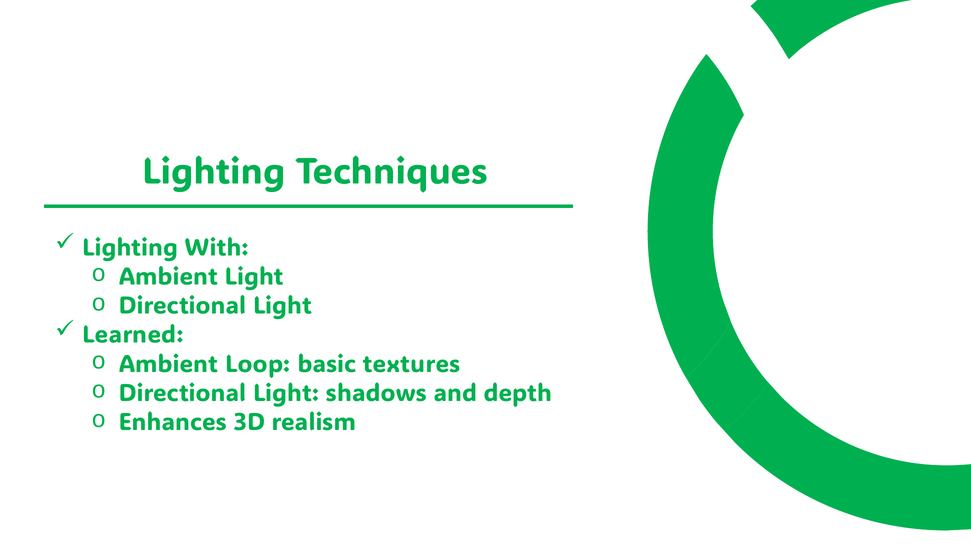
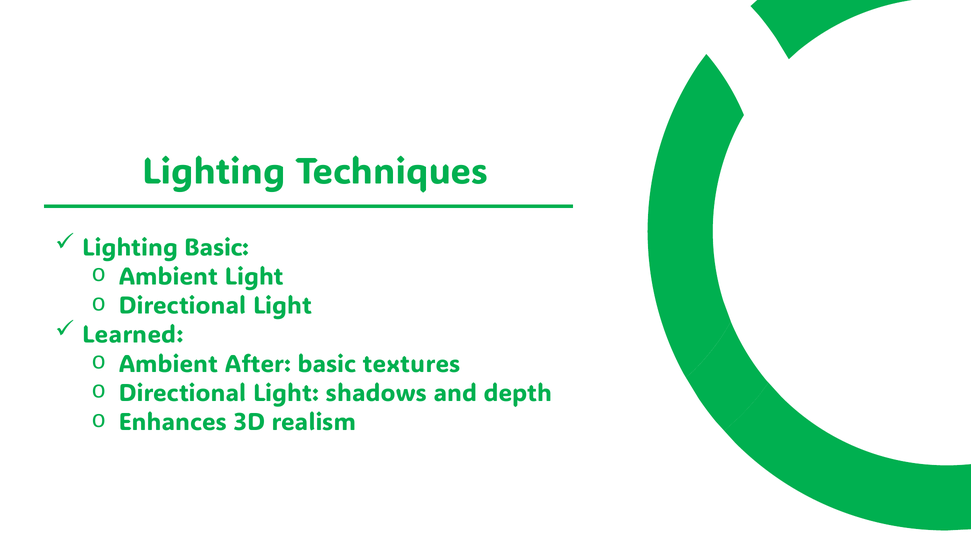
Lighting With: With -> Basic
Loop: Loop -> After
